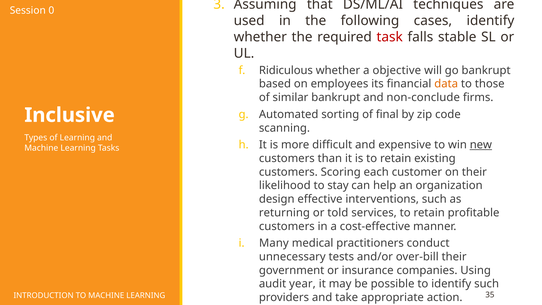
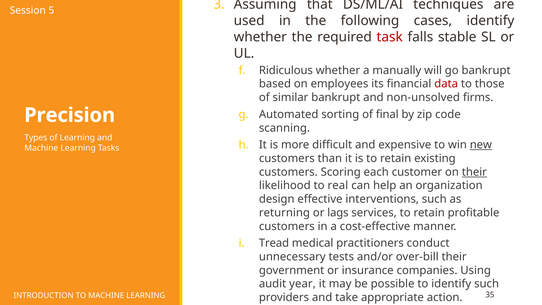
0: 0 -> 5
objective: objective -> manually
data colour: orange -> red
non-conclude: non-conclude -> non-unsolved
Inclusive: Inclusive -> Precision
their at (474, 172) underline: none -> present
stay: stay -> real
told: told -> lags
Many: Many -> Tread
